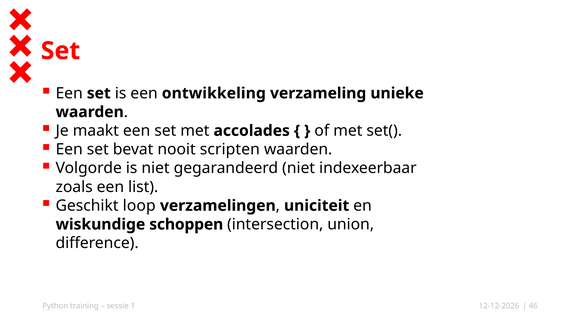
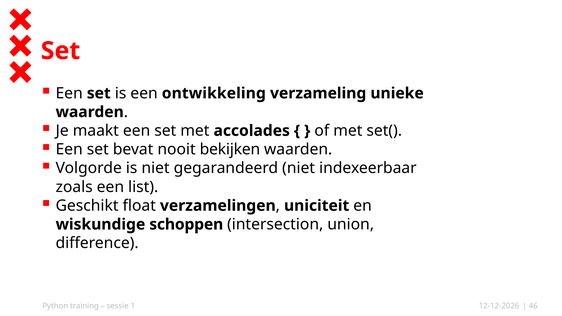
scripten: scripten -> bekijken
loop: loop -> float
